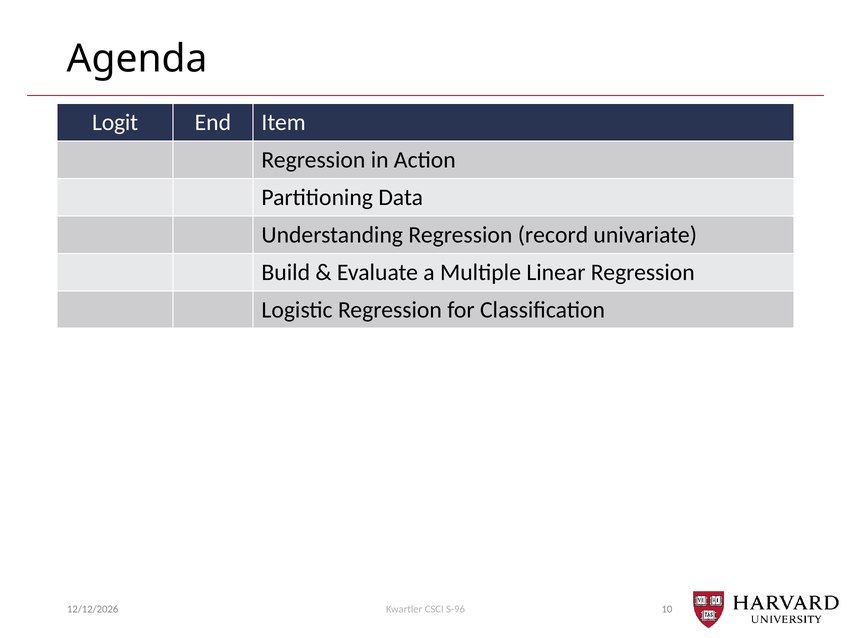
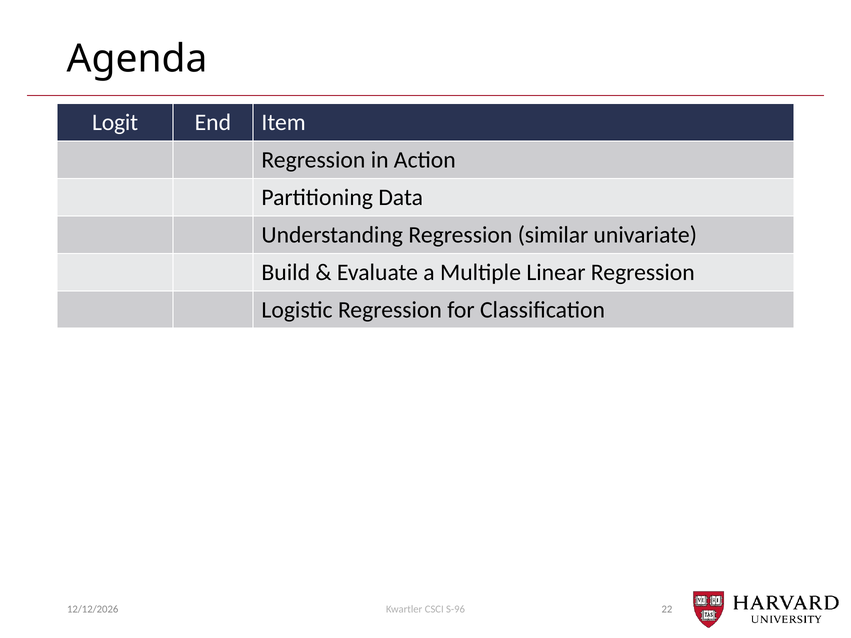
record: record -> similar
10: 10 -> 22
